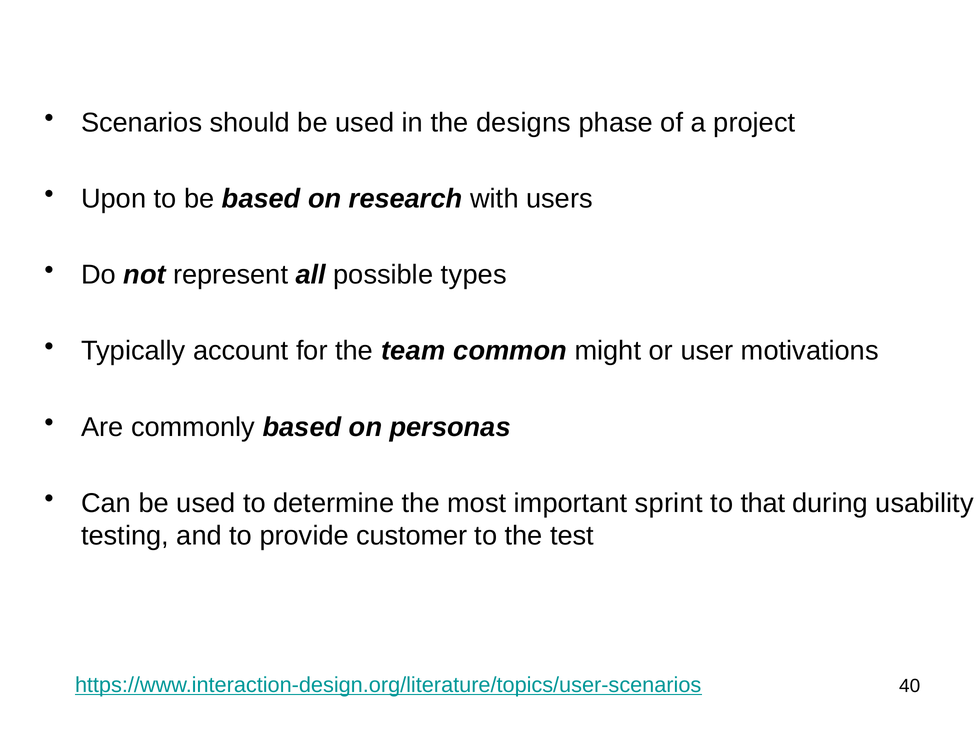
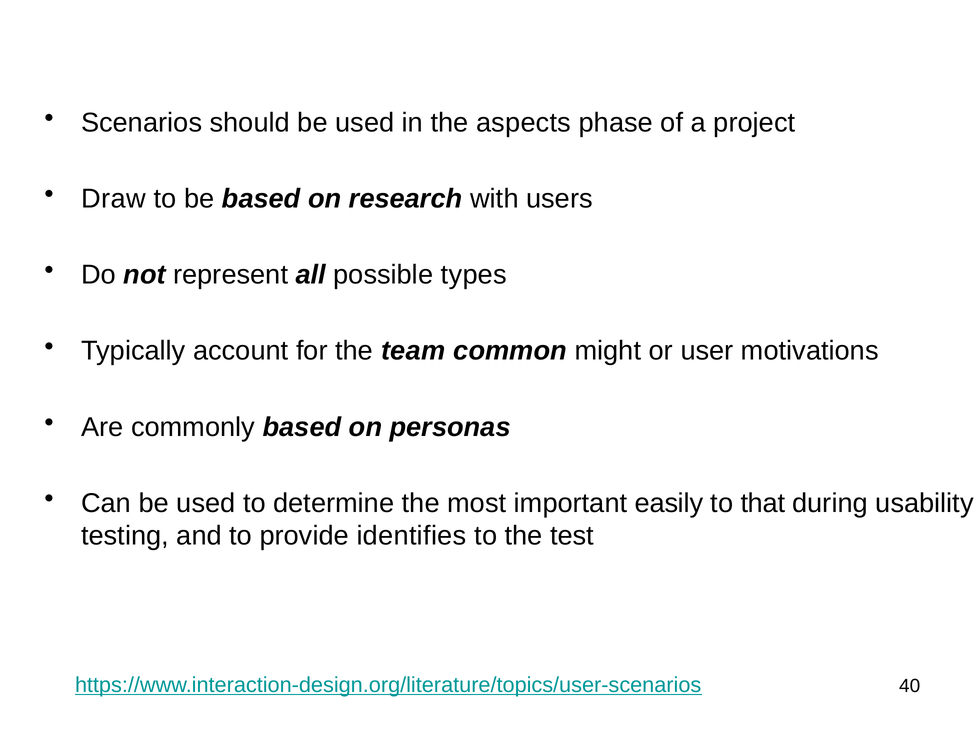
designs: designs -> aspects
Upon: Upon -> Draw
sprint: sprint -> easily
customer: customer -> identifies
